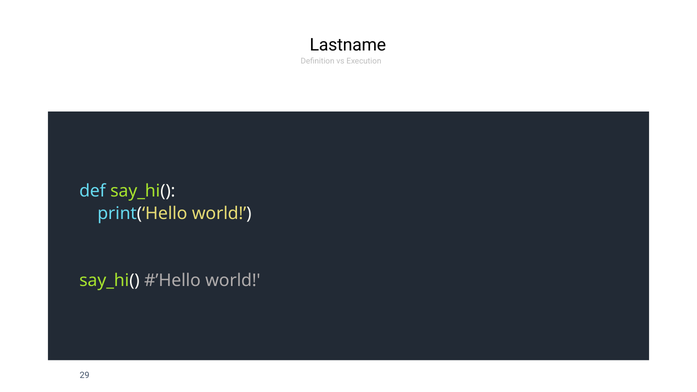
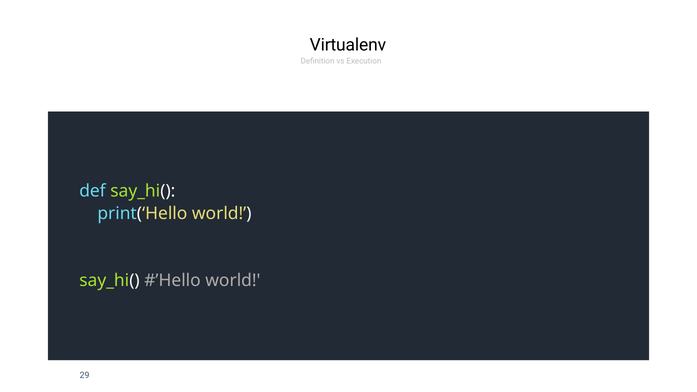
Lastname: Lastname -> Virtualenv
